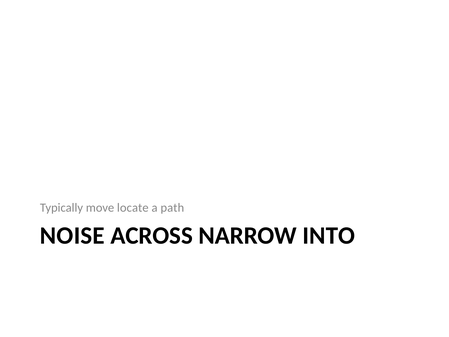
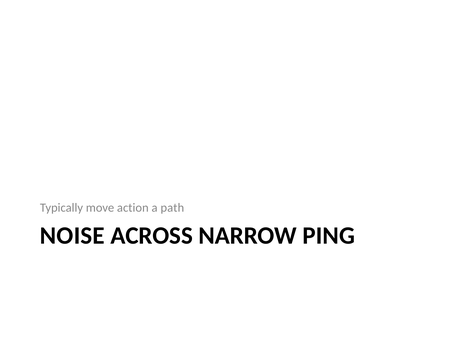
locate: locate -> action
INTO: INTO -> PING
